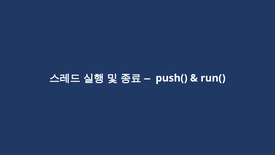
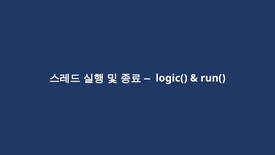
push(: push( -> logic(
